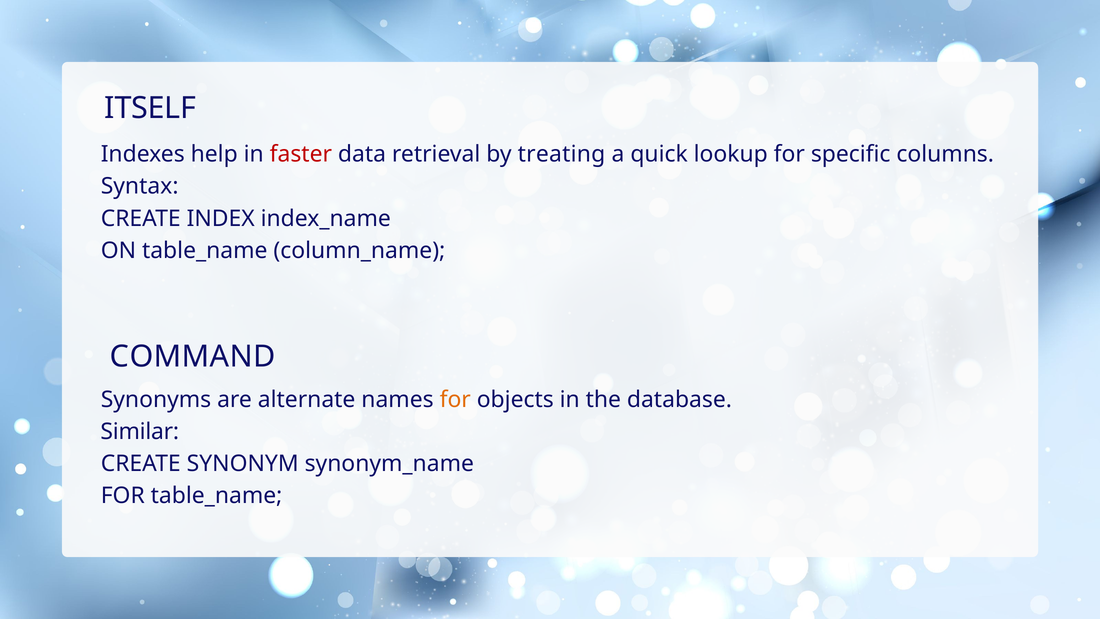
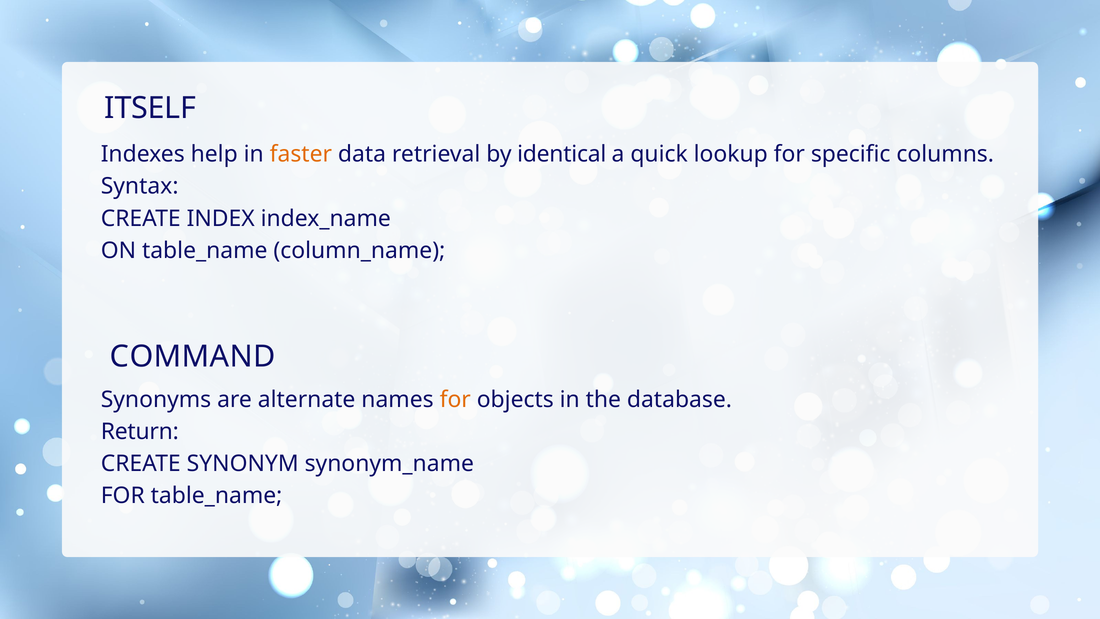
faster colour: red -> orange
treating: treating -> identical
Similar: Similar -> Return
